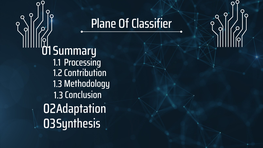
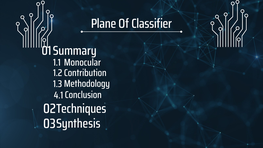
Processing: Processing -> Monocular
1.3: 1.3 -> 4.1
Adaptation: Adaptation -> Techniques
